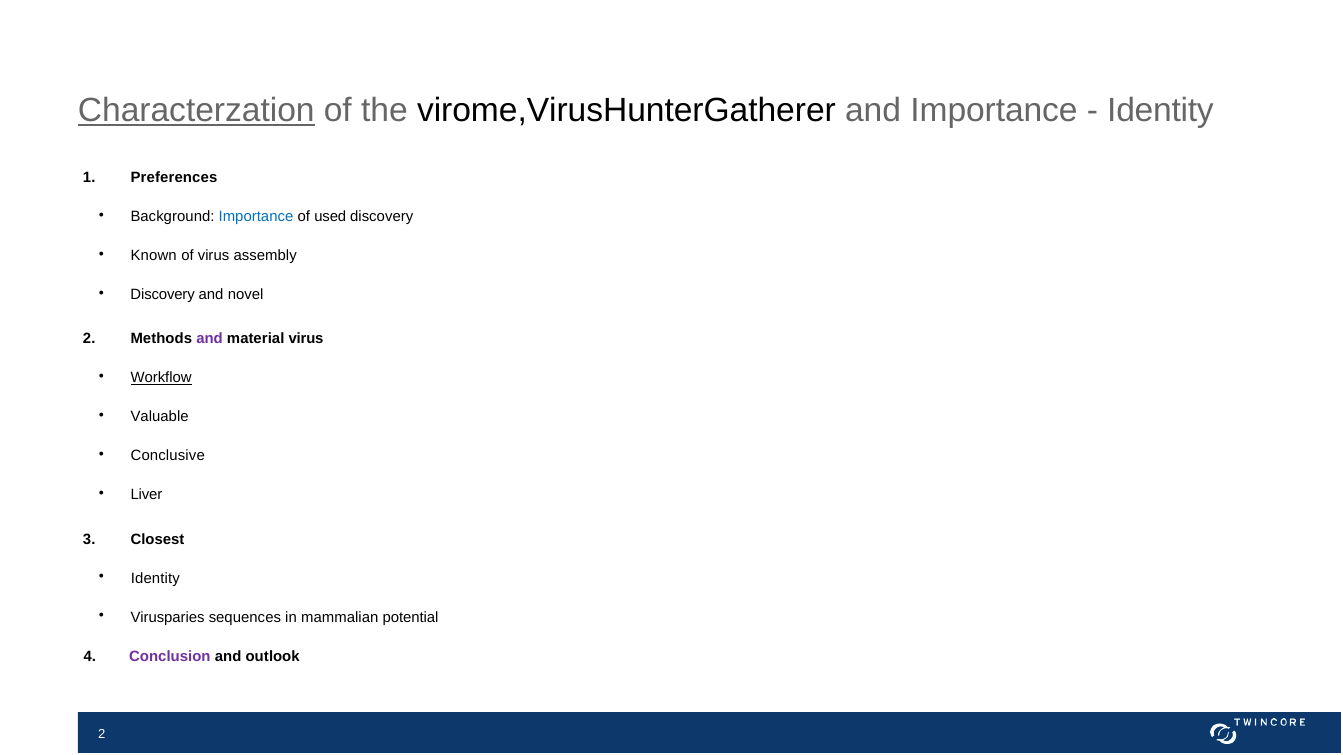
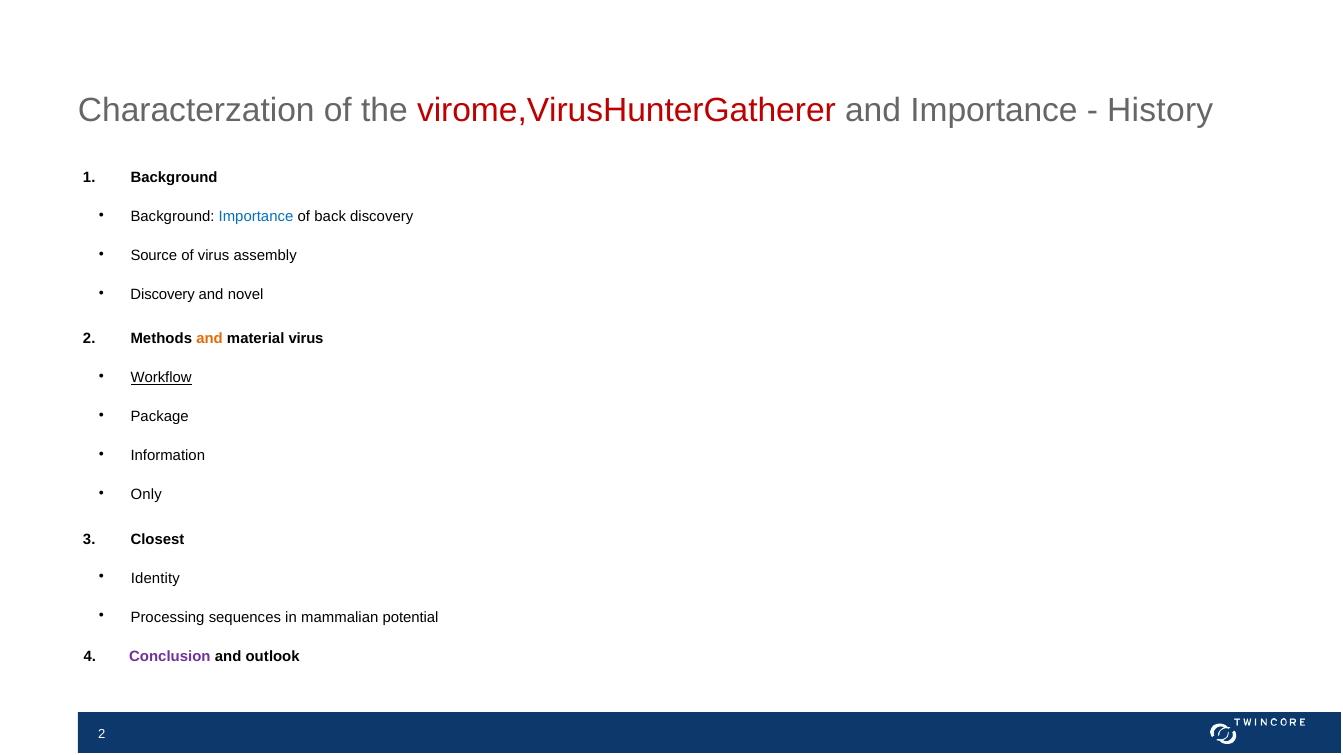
Characterzation underline: present -> none
virome,VirusHunterGatherer colour: black -> red
Identity at (1160, 111): Identity -> History
Preferences at (174, 178): Preferences -> Background
used: used -> back
Known: Known -> Source
and at (210, 339) colour: purple -> orange
Valuable: Valuable -> Package
Conclusive: Conclusive -> Information
Liver: Liver -> Only
Virusparies: Virusparies -> Processing
